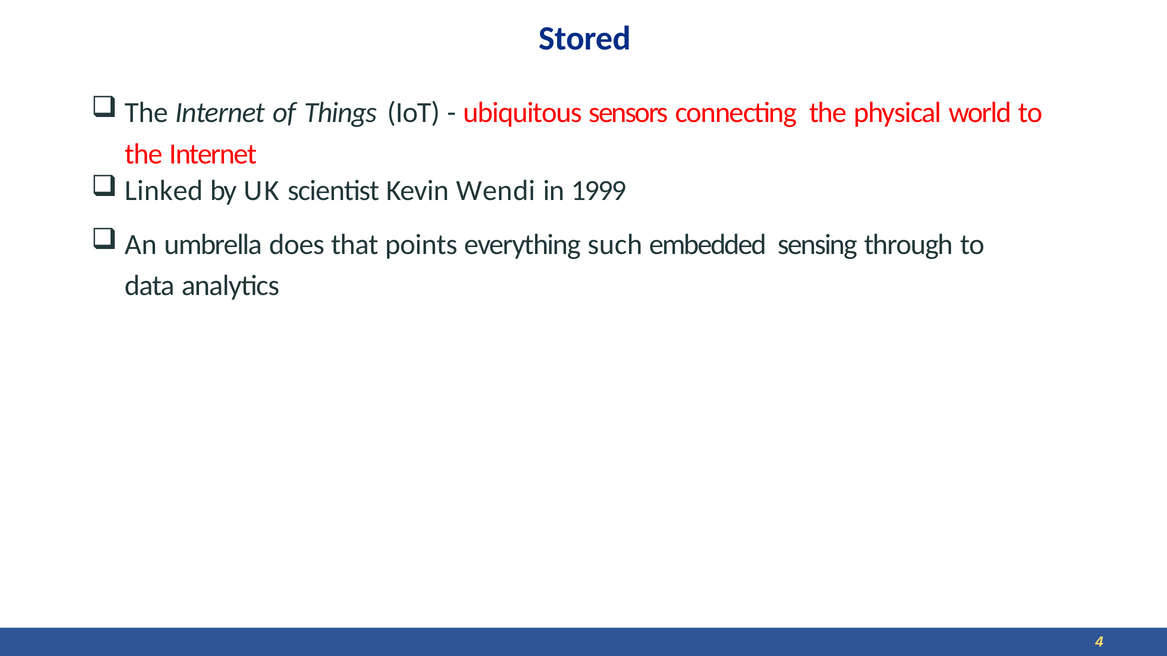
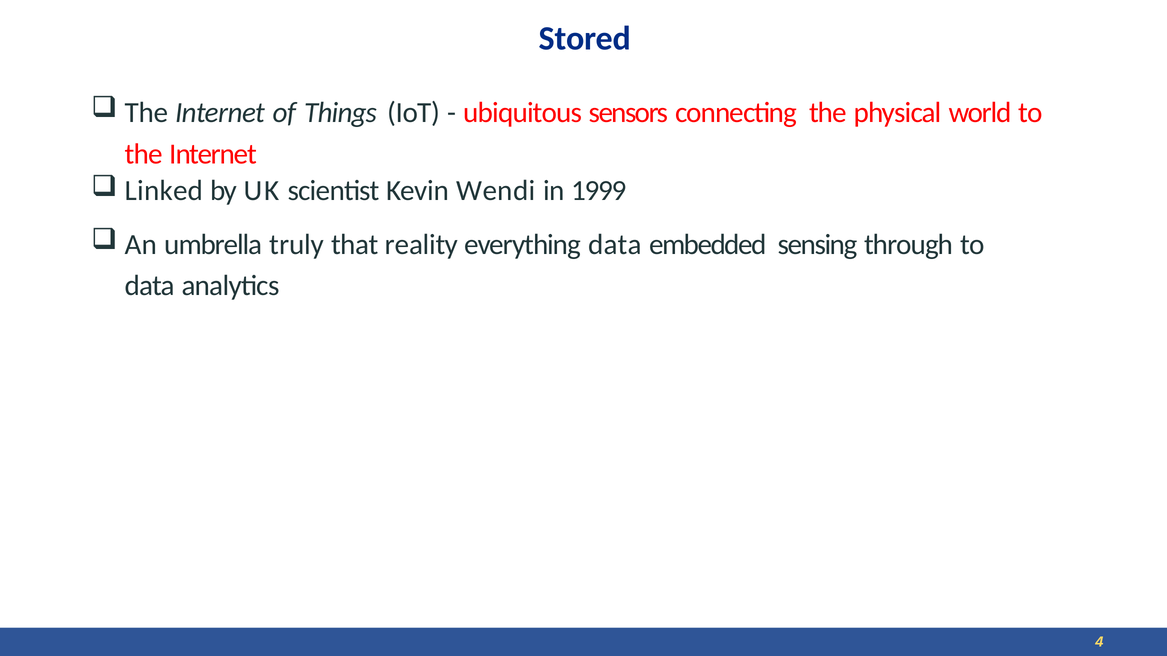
does: does -> truly
points: points -> reality
everything such: such -> data
